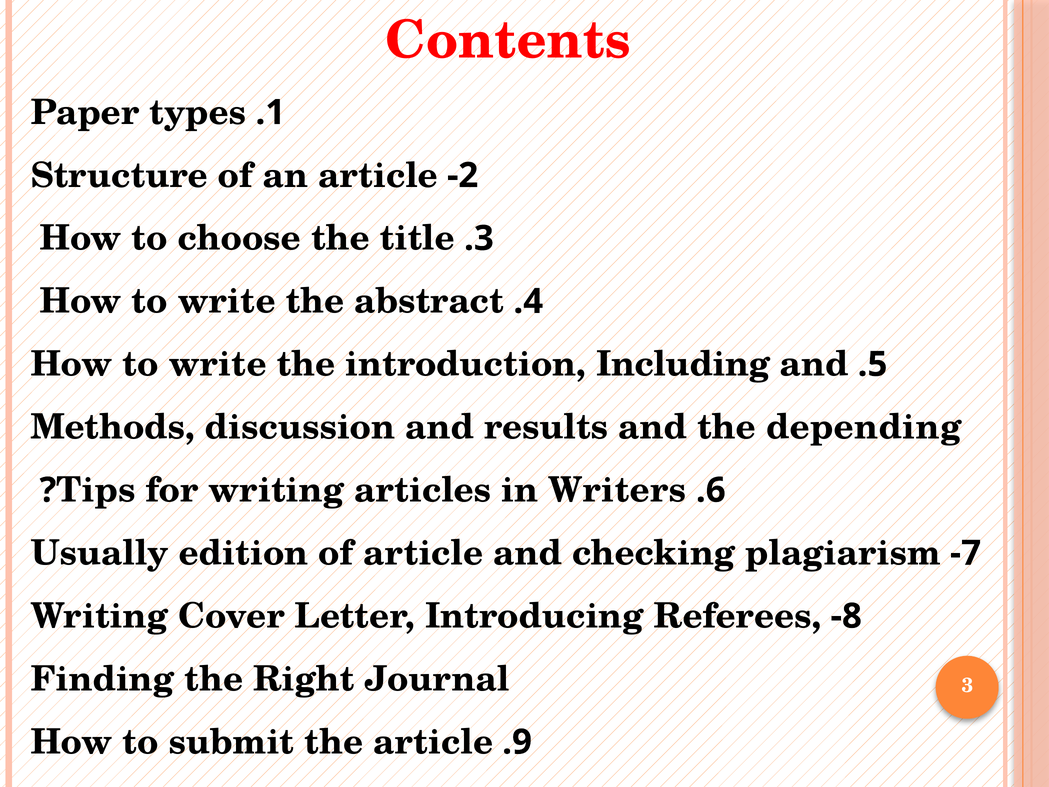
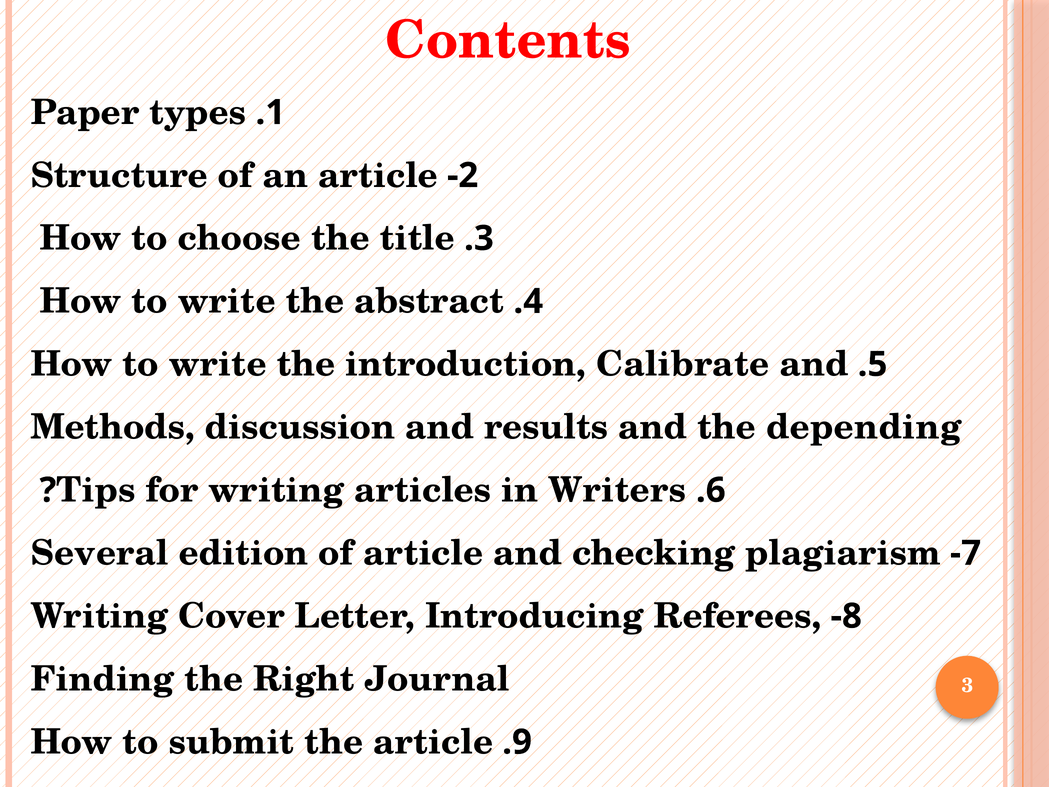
Including: Including -> Calibrate
Usually: Usually -> Several
